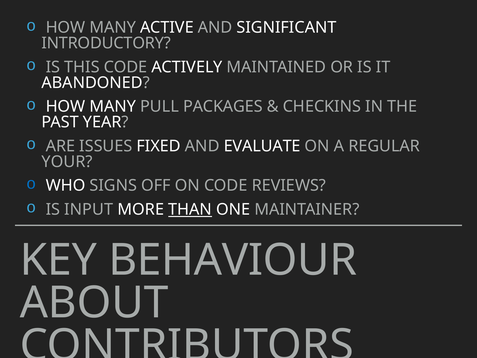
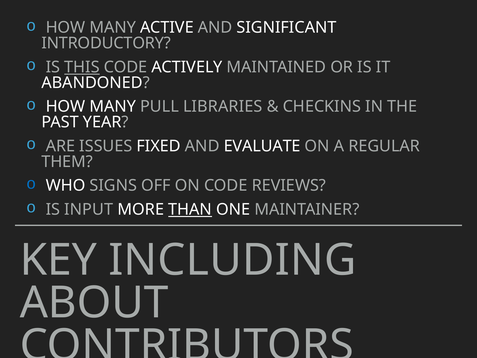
THIS underline: none -> present
PACKAGES: PACKAGES -> LIBRARIES
YOUR: YOUR -> THEM
BEHAVIOUR: BEHAVIOUR -> INCLUDING
